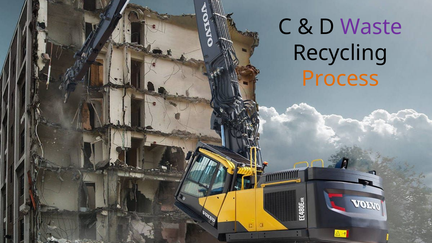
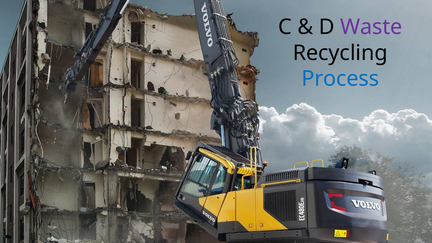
Process colour: orange -> blue
